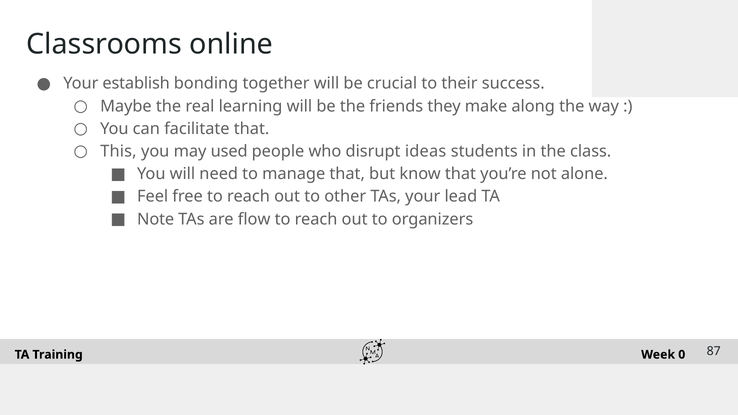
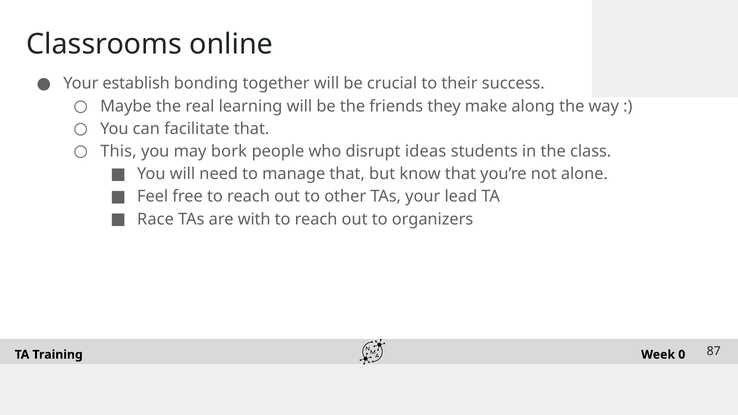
used: used -> bork
Note: Note -> Race
flow: flow -> with
